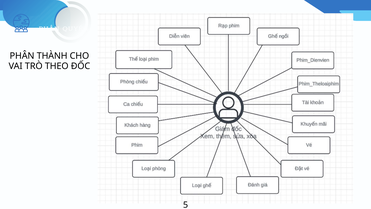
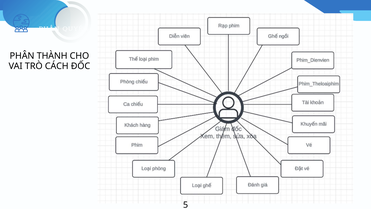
THEO: THEO -> CÁCH
